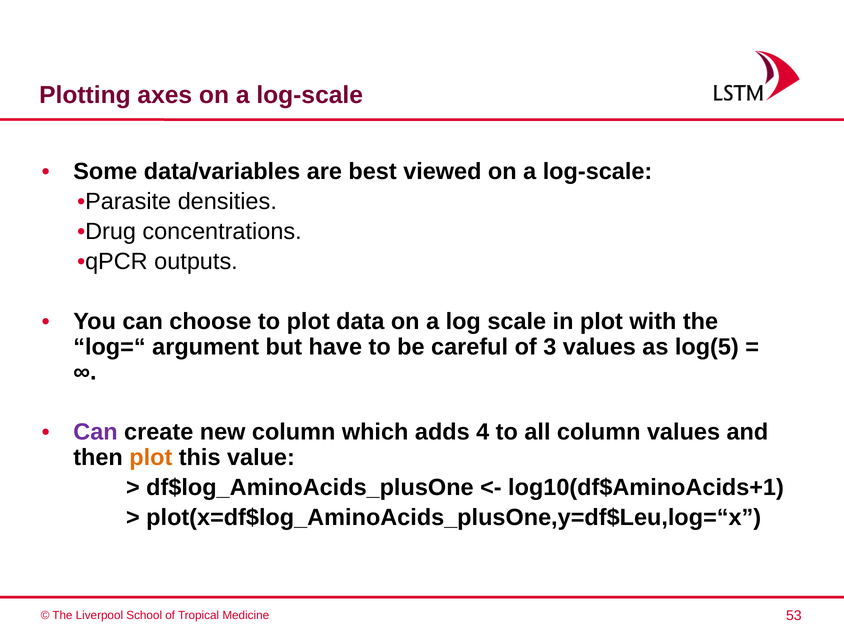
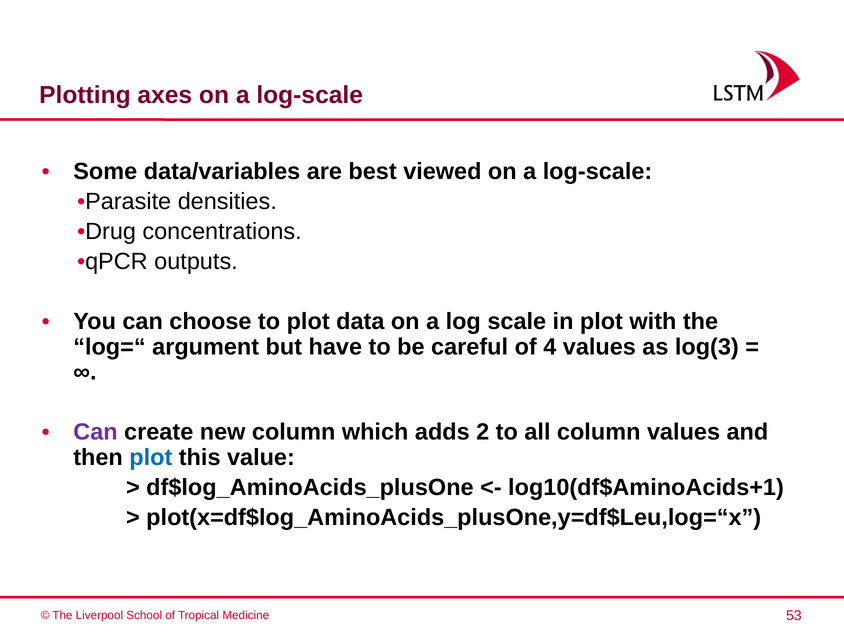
3: 3 -> 4
log(5: log(5 -> log(3
4: 4 -> 2
plot at (151, 457) colour: orange -> blue
